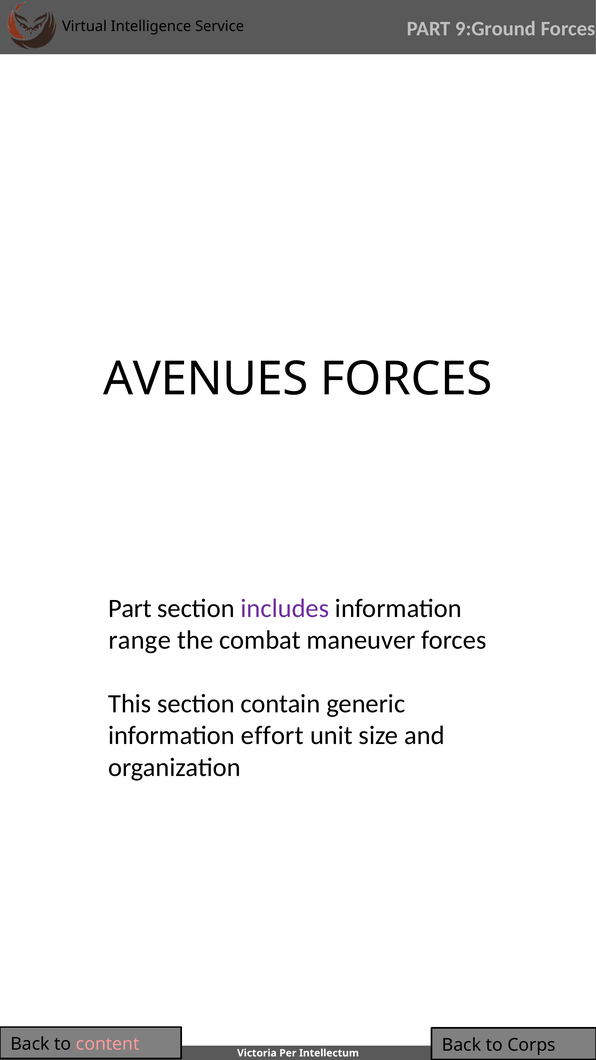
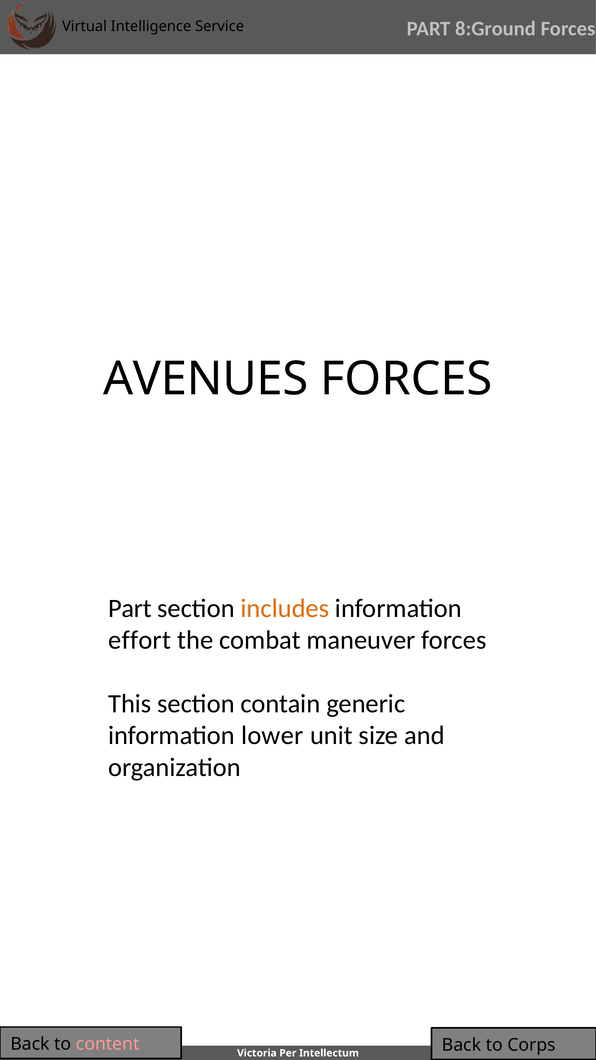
9:Ground: 9:Ground -> 8:Ground
includes colour: purple -> orange
range: range -> effort
effort: effort -> lower
